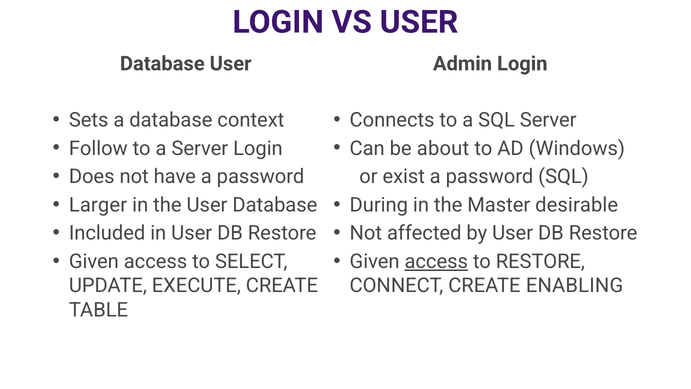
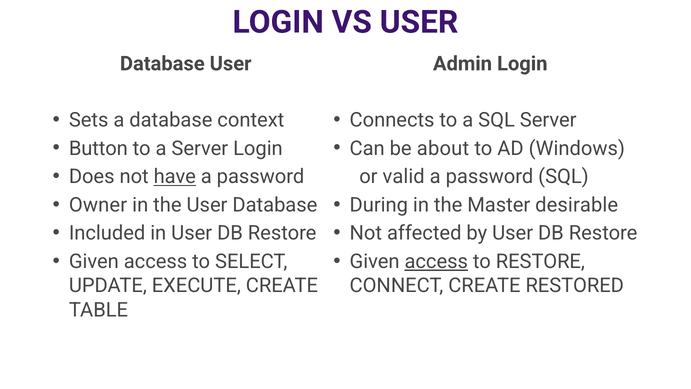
Follow: Follow -> Button
have underline: none -> present
exist: exist -> valid
Larger: Larger -> Owner
ENABLING: ENABLING -> RESTORED
